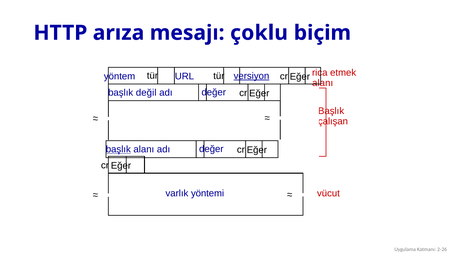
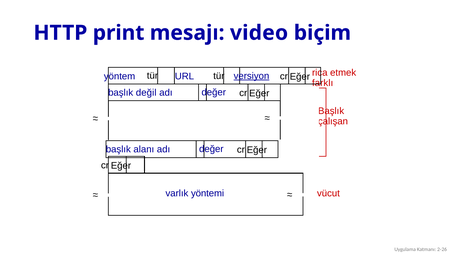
arıza: arıza -> print
çoklu: çoklu -> video
alanı at (323, 83): alanı -> farklı
başlık at (118, 150) underline: present -> none
